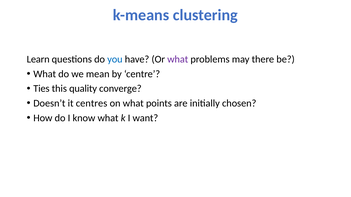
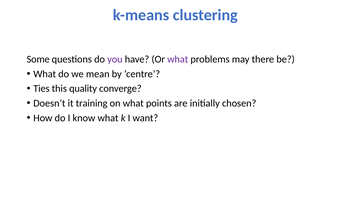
Learn: Learn -> Some
you colour: blue -> purple
centres: centres -> training
